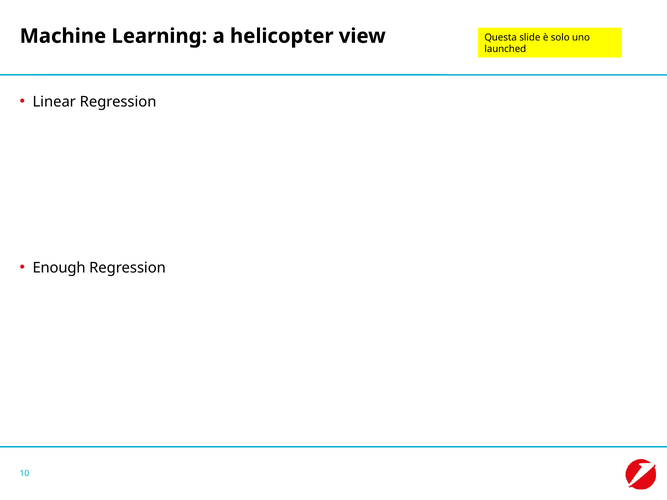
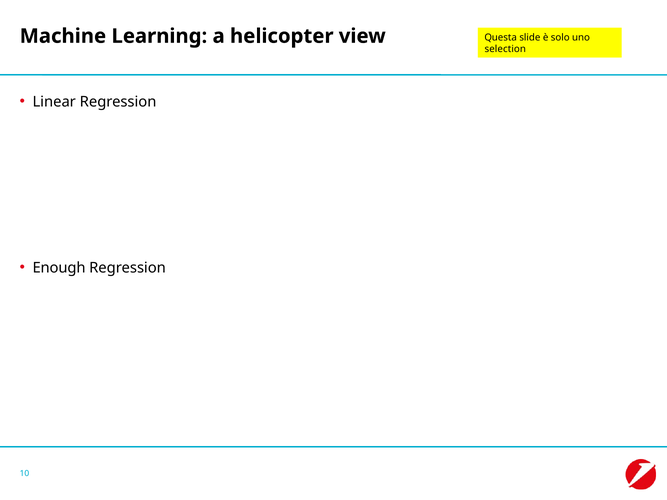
launched: launched -> selection
